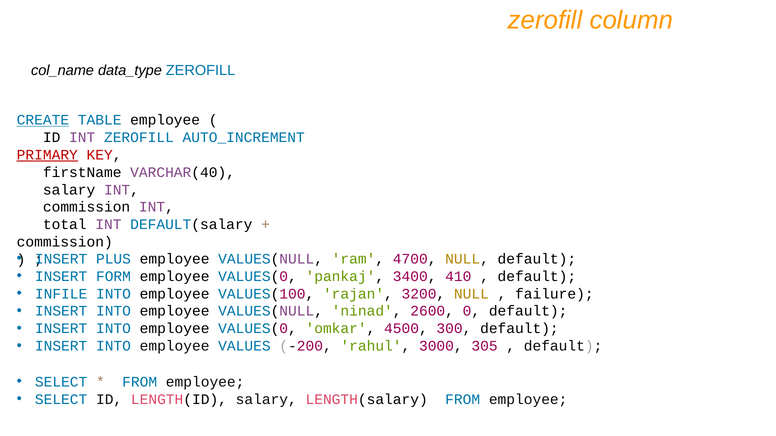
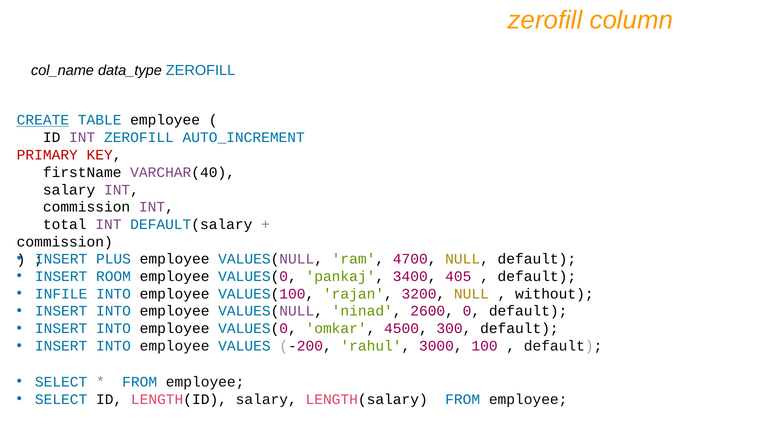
PRIMARY underline: present -> none
FORM: FORM -> ROOM
410: 410 -> 405
failure: failure -> without
305: 305 -> 100
